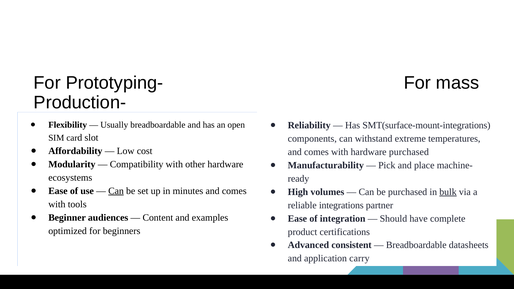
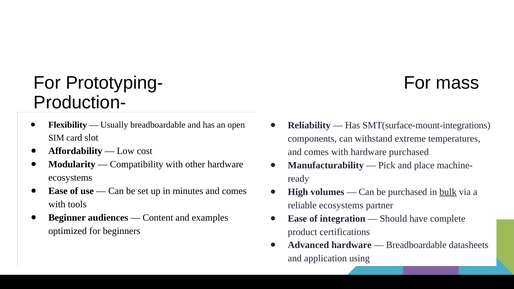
Can at (116, 191) underline: present -> none
reliable integrations: integrations -> ecosystems
Advanced consistent: consistent -> hardware
carry: carry -> using
